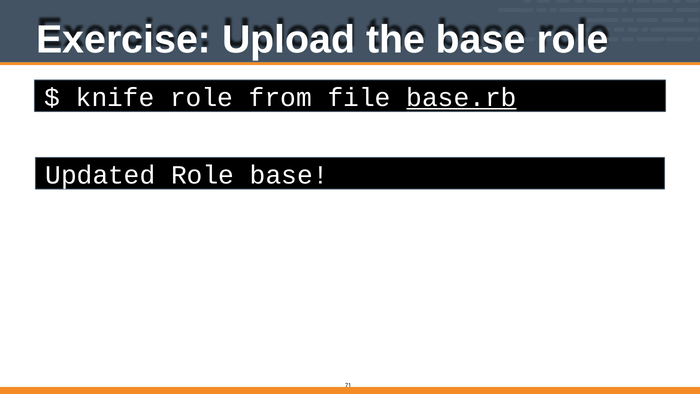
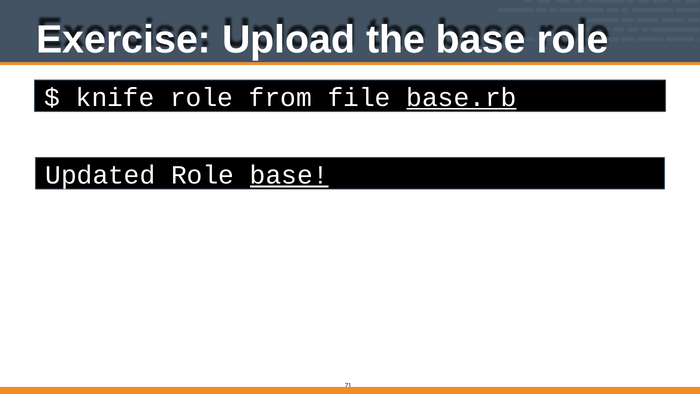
base at (289, 175) underline: none -> present
